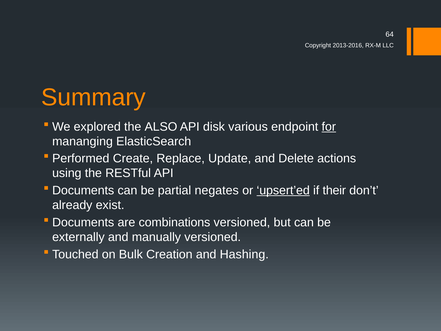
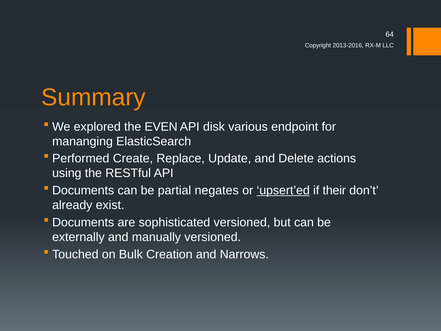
ALSO: ALSO -> EVEN
for underline: present -> none
combinations: combinations -> sophisticated
Hashing: Hashing -> Narrows
